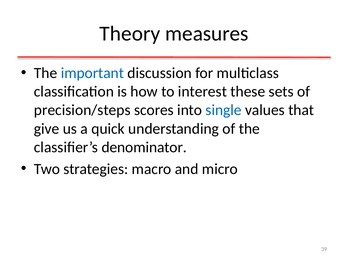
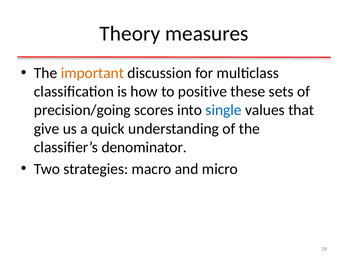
important colour: blue -> orange
interest: interest -> positive
precision/steps: precision/steps -> precision/going
